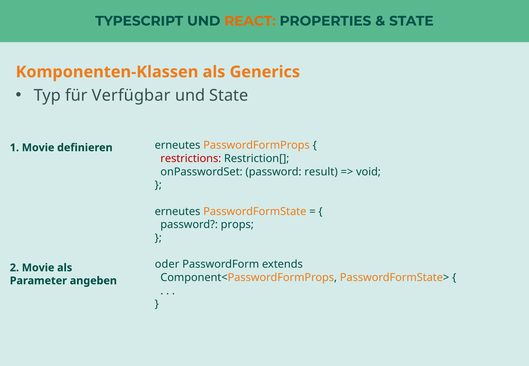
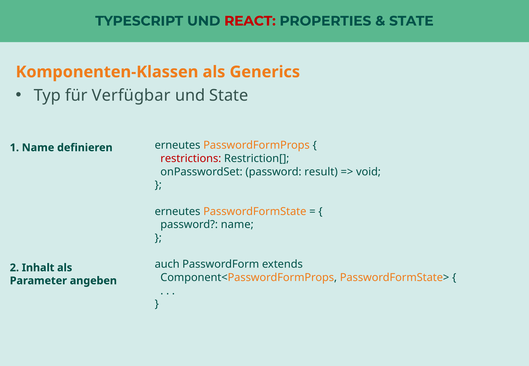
REACT colour: orange -> red
1 Movie: Movie -> Name
password props: props -> name
oder: oder -> auch
2 Movie: Movie -> Inhalt
